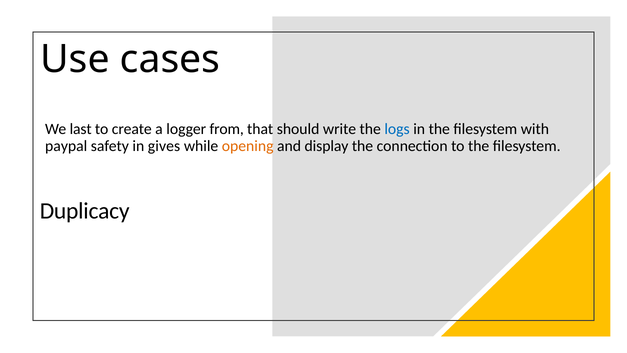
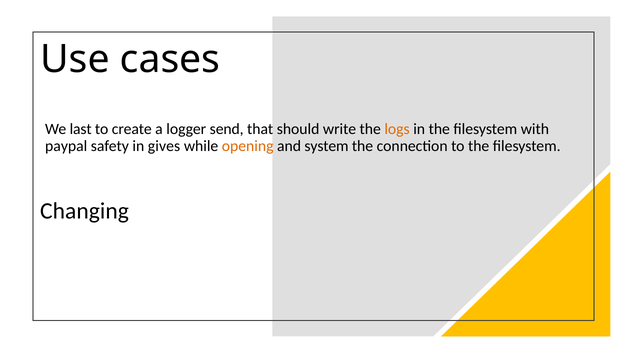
from: from -> send
logs colour: blue -> orange
display: display -> system
Duplicacy: Duplicacy -> Changing
